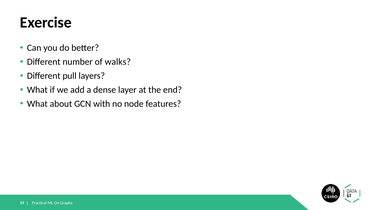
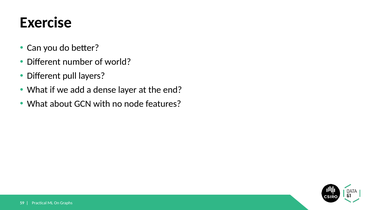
walks: walks -> world
